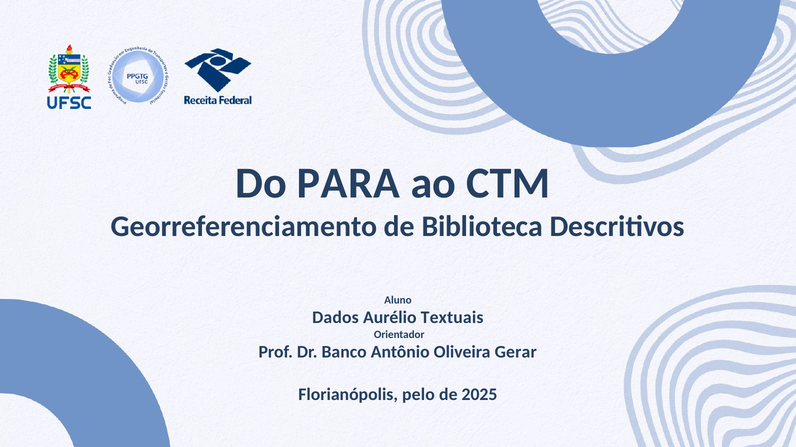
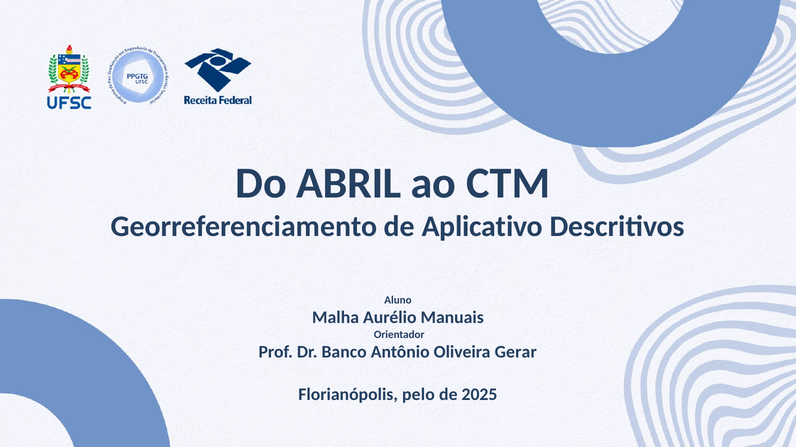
PARA: PARA -> ABRIL
Biblioteca: Biblioteca -> Aplicativo
Dados: Dados -> Malha
Textuais: Textuais -> Manuais
